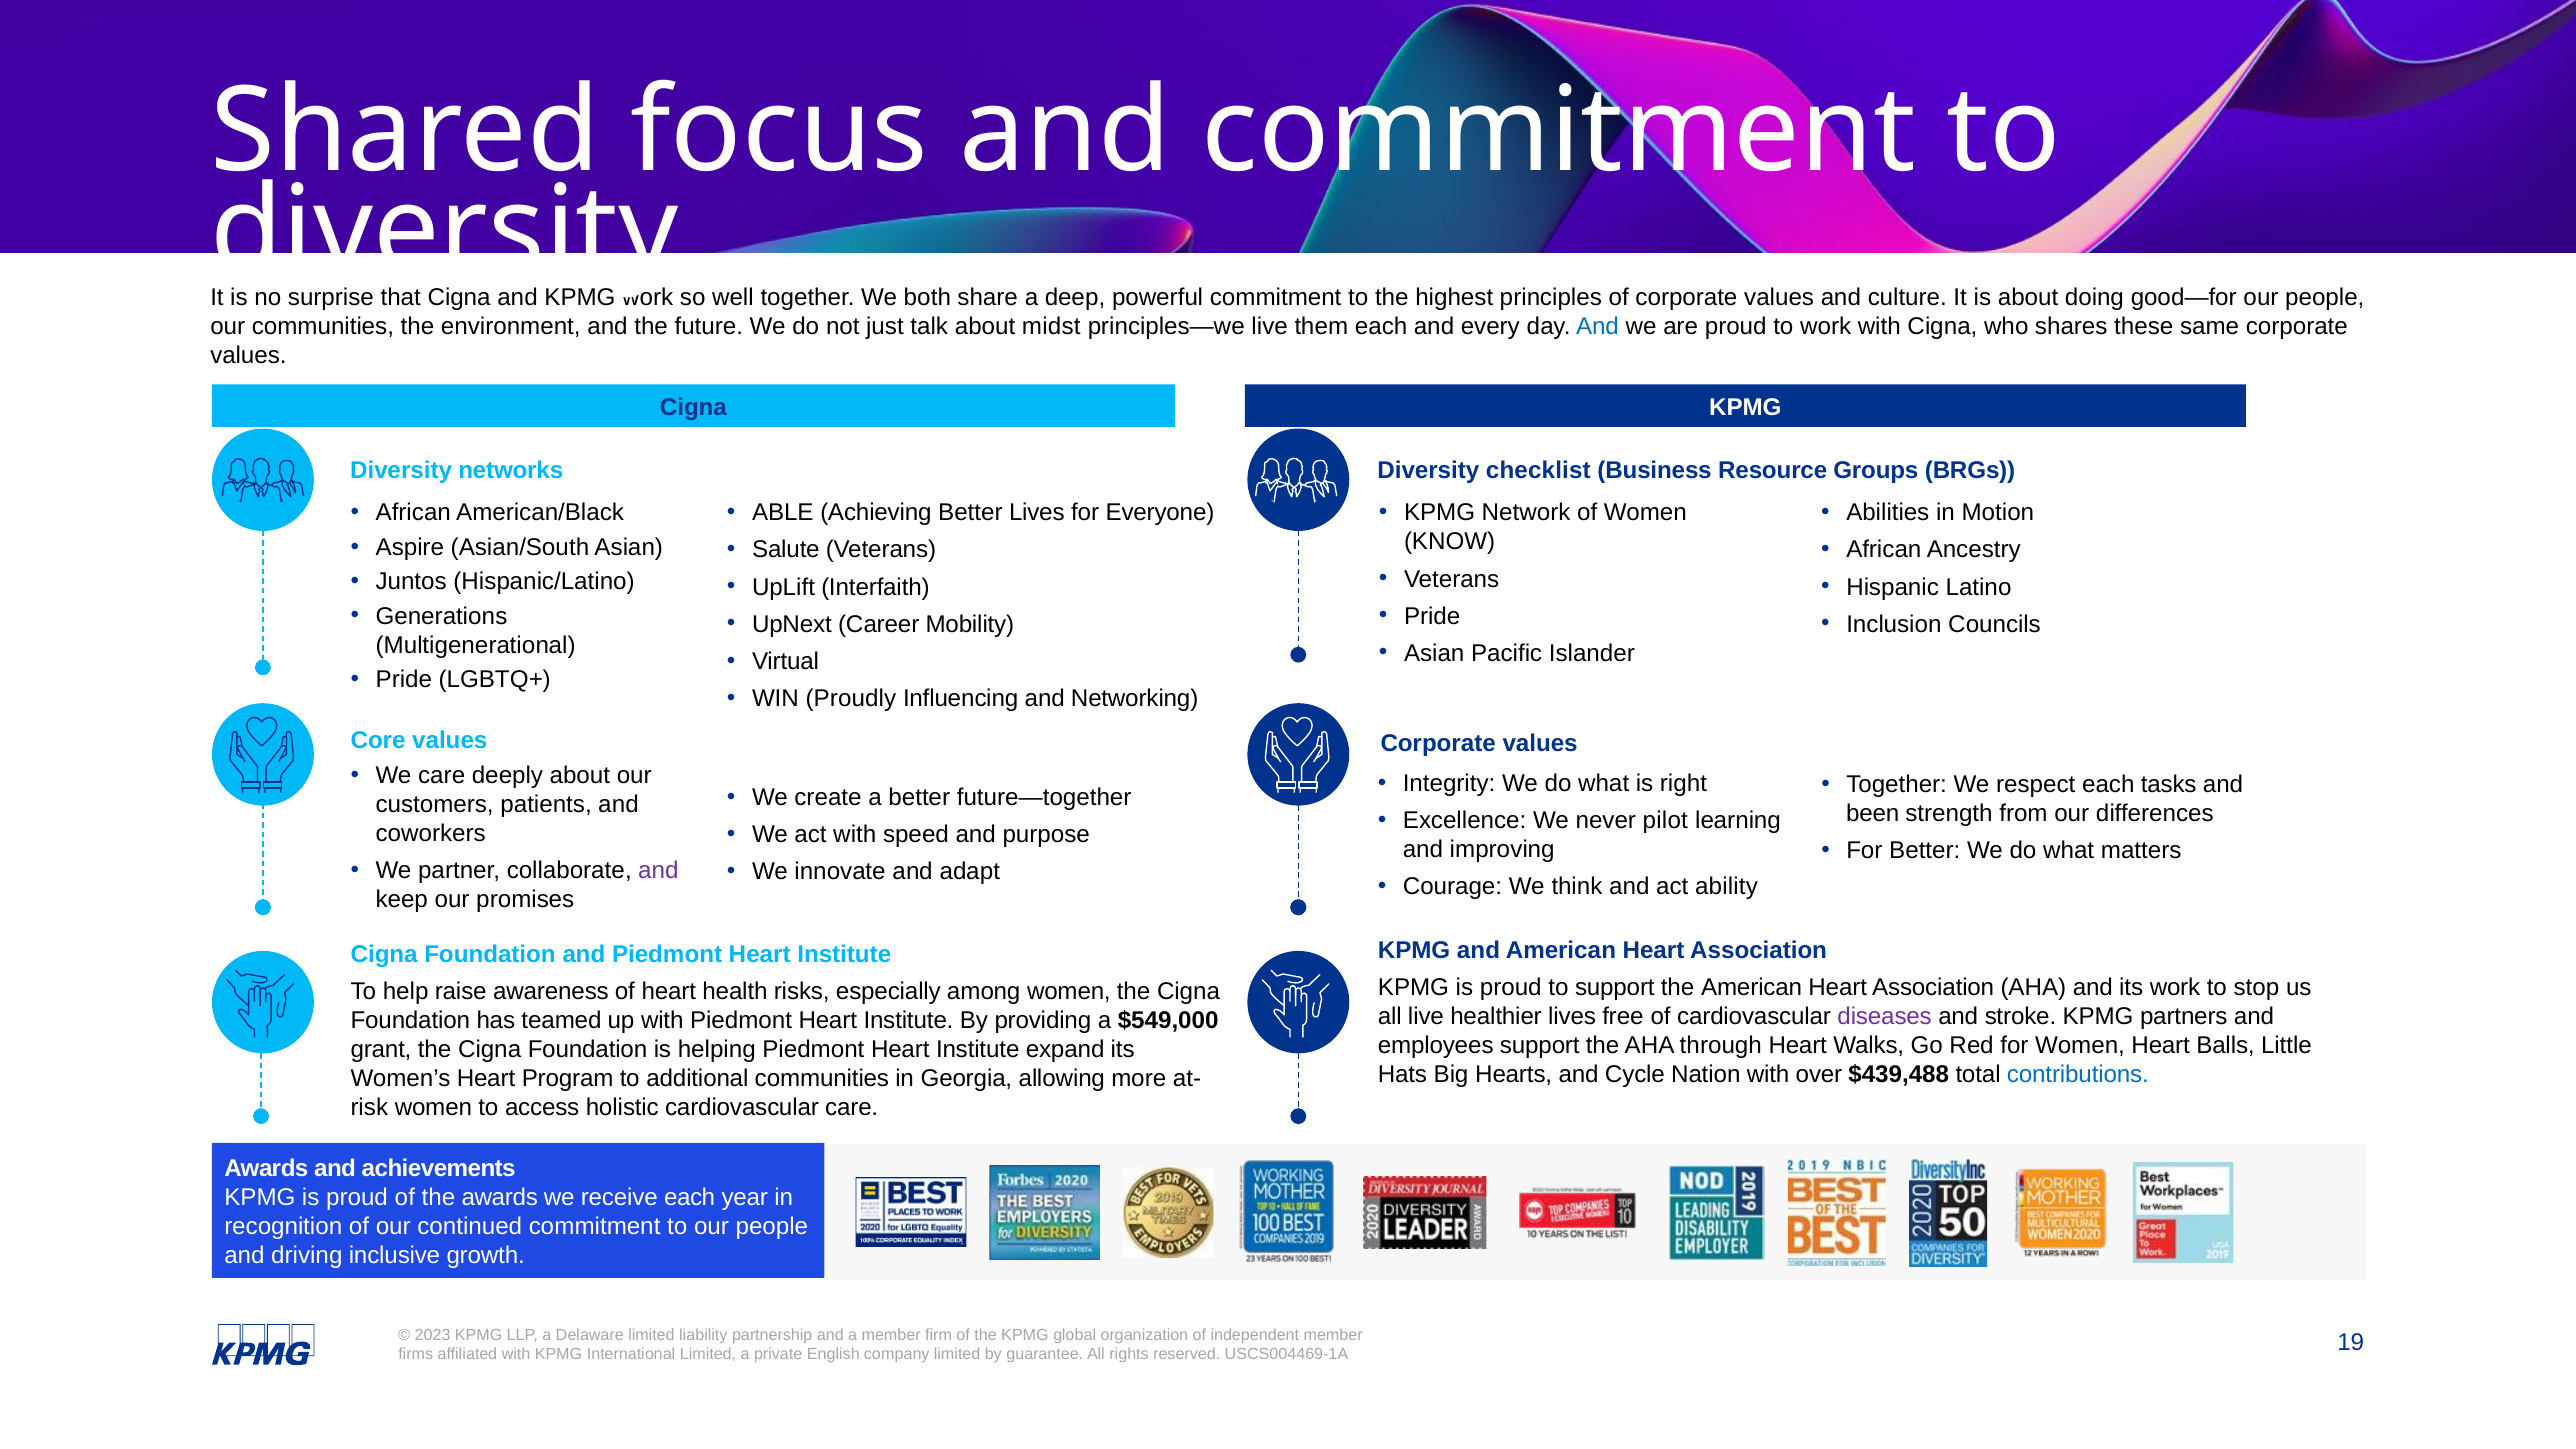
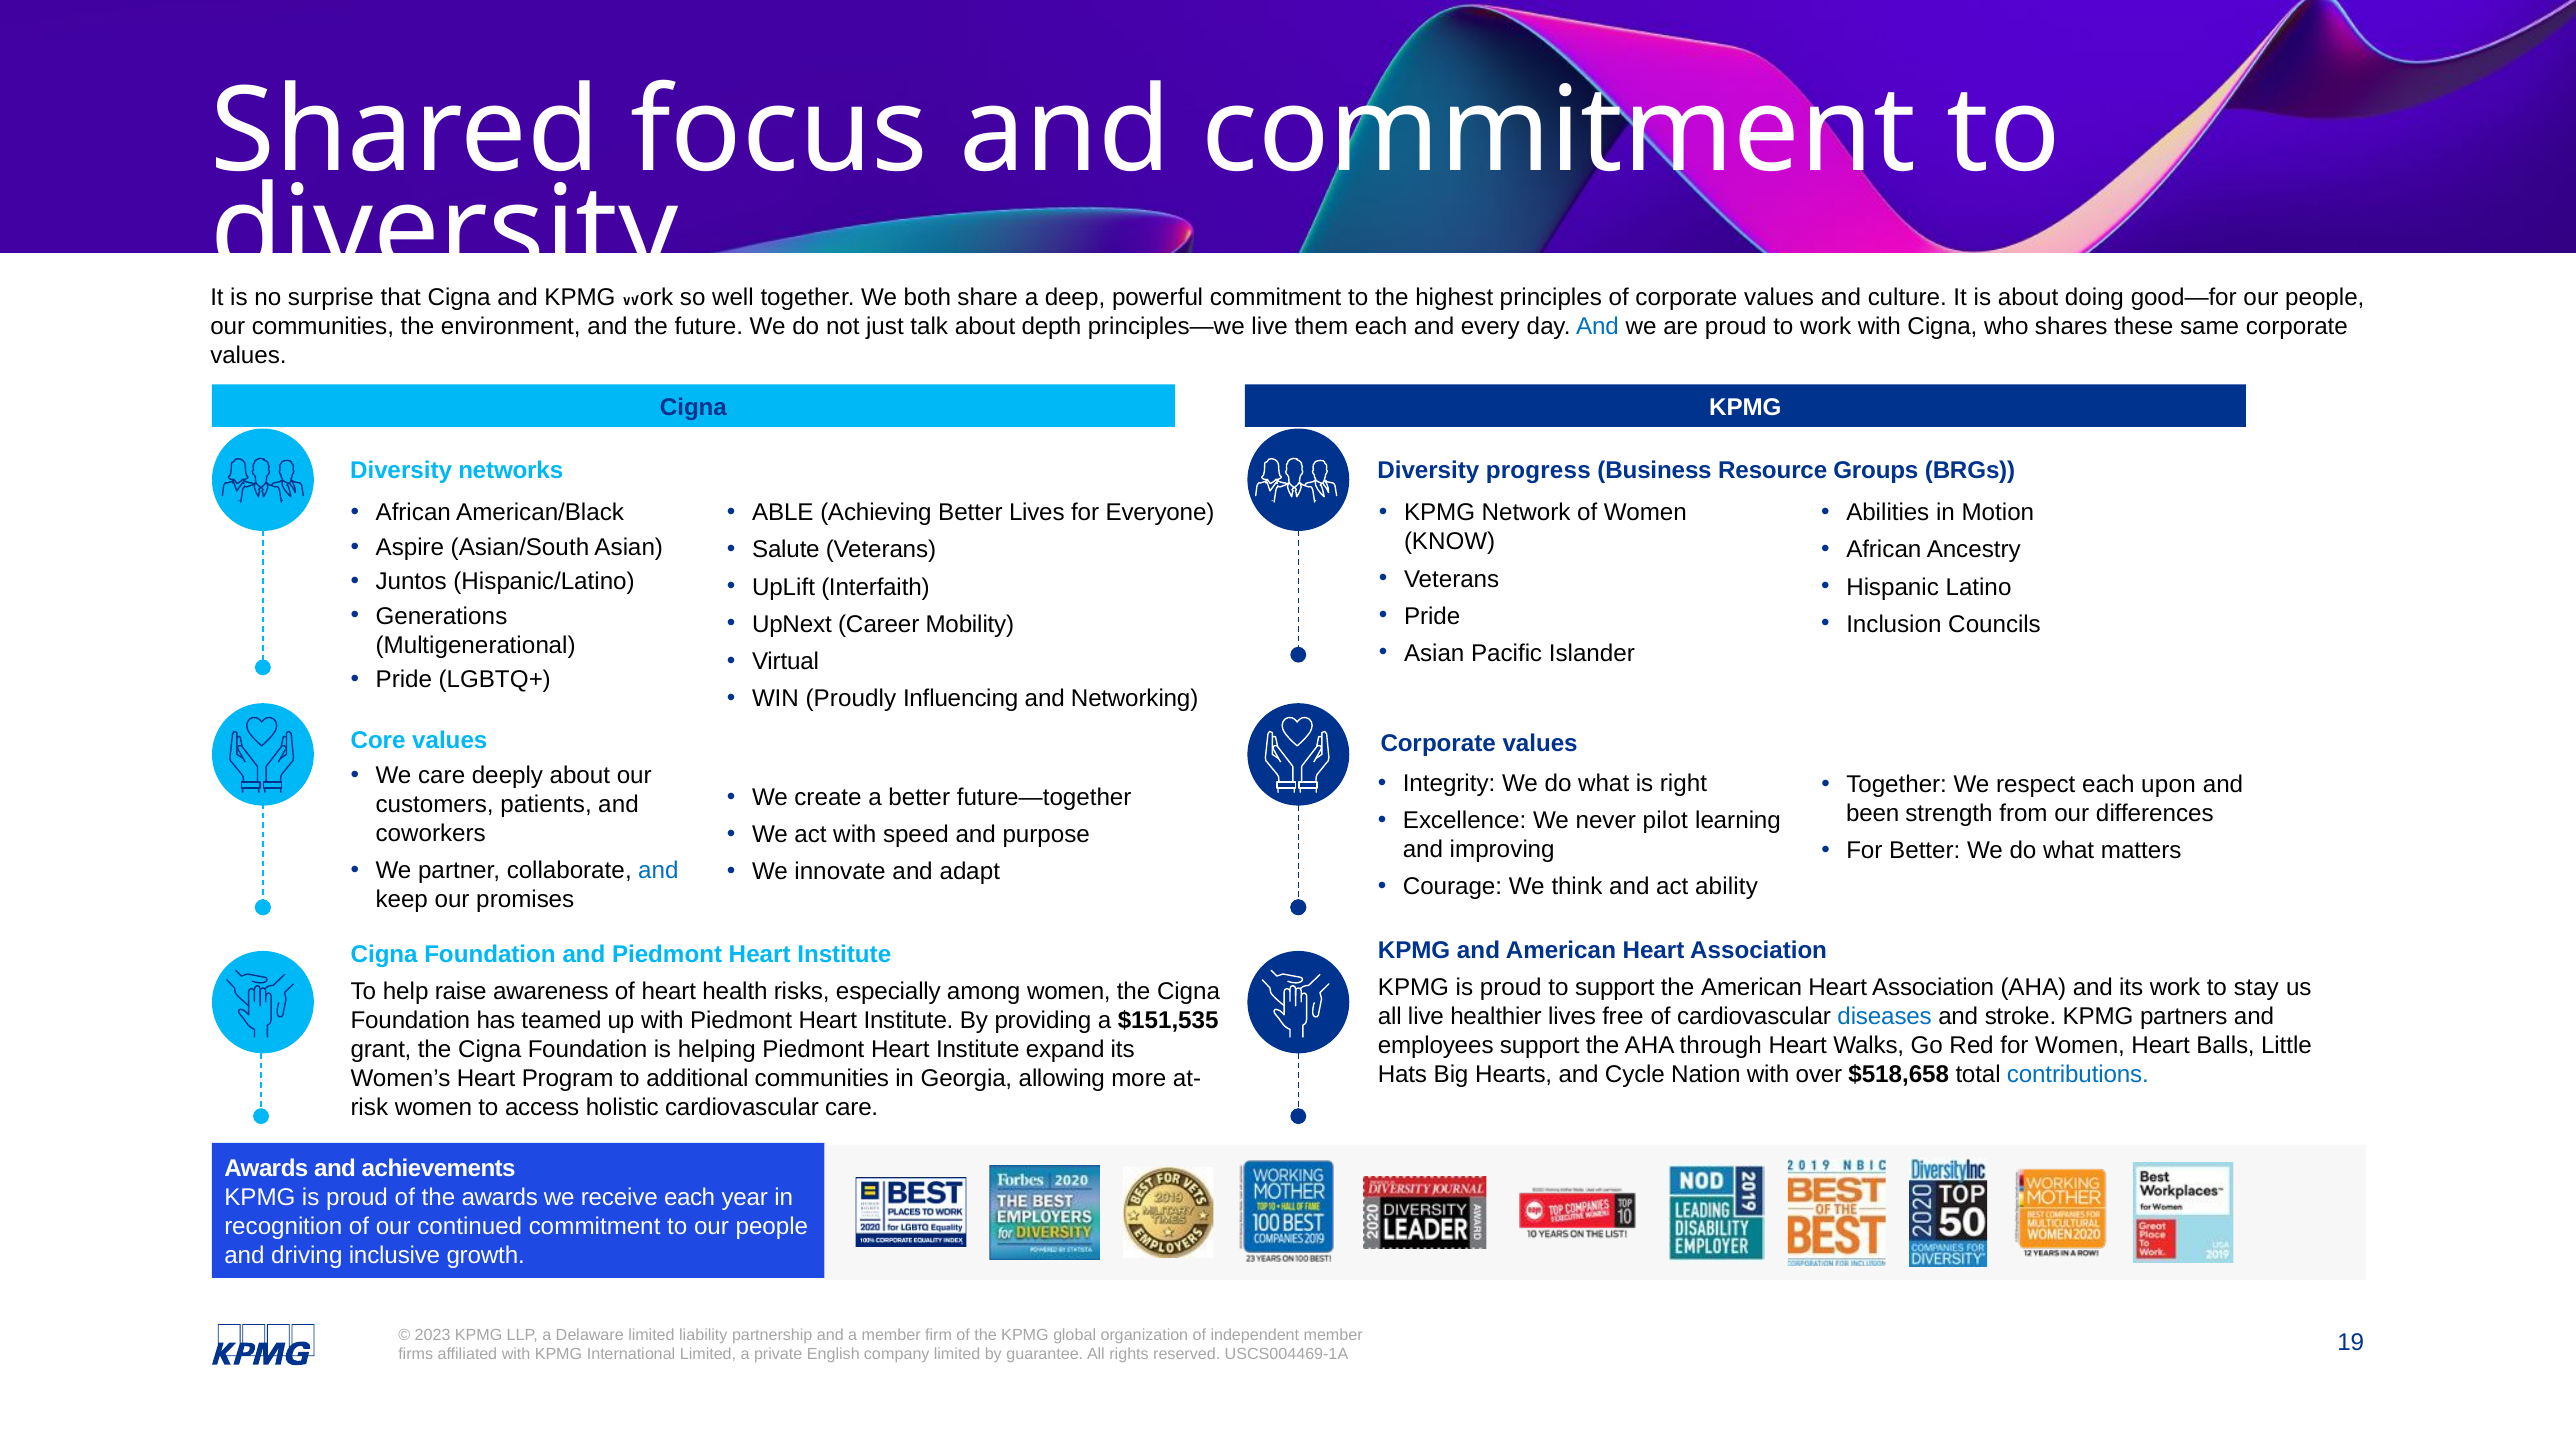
midst: midst -> depth
checklist: checklist -> progress
tasks: tasks -> upon
and at (658, 871) colour: purple -> blue
stop: stop -> stay
diseases colour: purple -> blue
$549,000: $549,000 -> $151,535
$439,488: $439,488 -> $518,658
